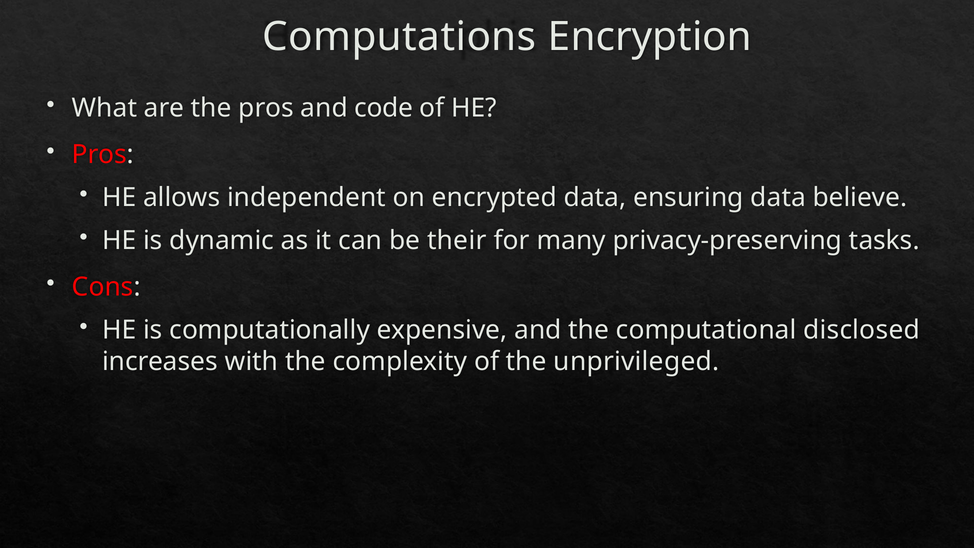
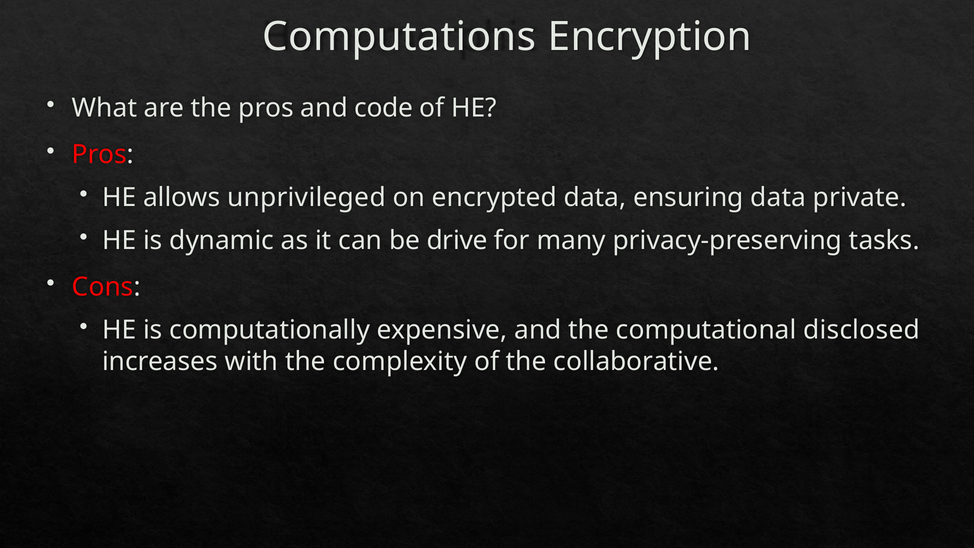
independent: independent -> unprivileged
believe: believe -> private
their: their -> drive
unprivileged: unprivileged -> collaborative
